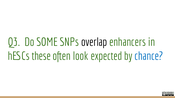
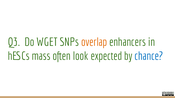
SOME: SOME -> WGET
overlap colour: black -> orange
these: these -> mass
